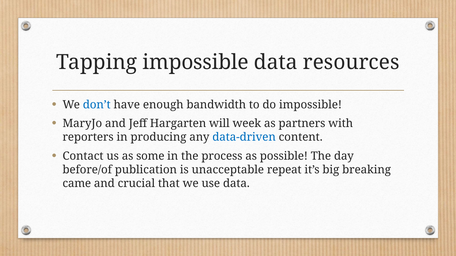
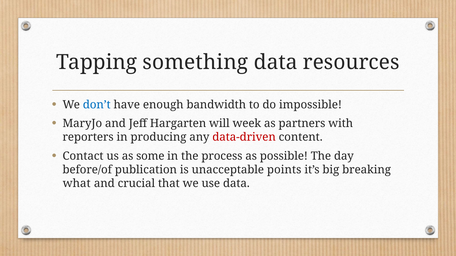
Tapping impossible: impossible -> something
data-driven colour: blue -> red
repeat: repeat -> points
came: came -> what
